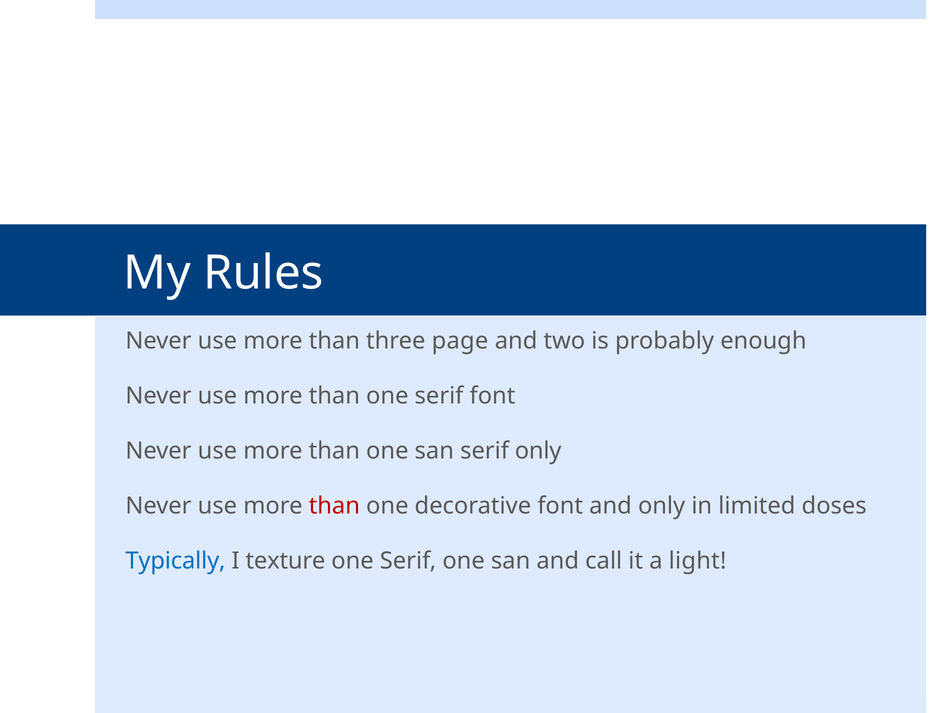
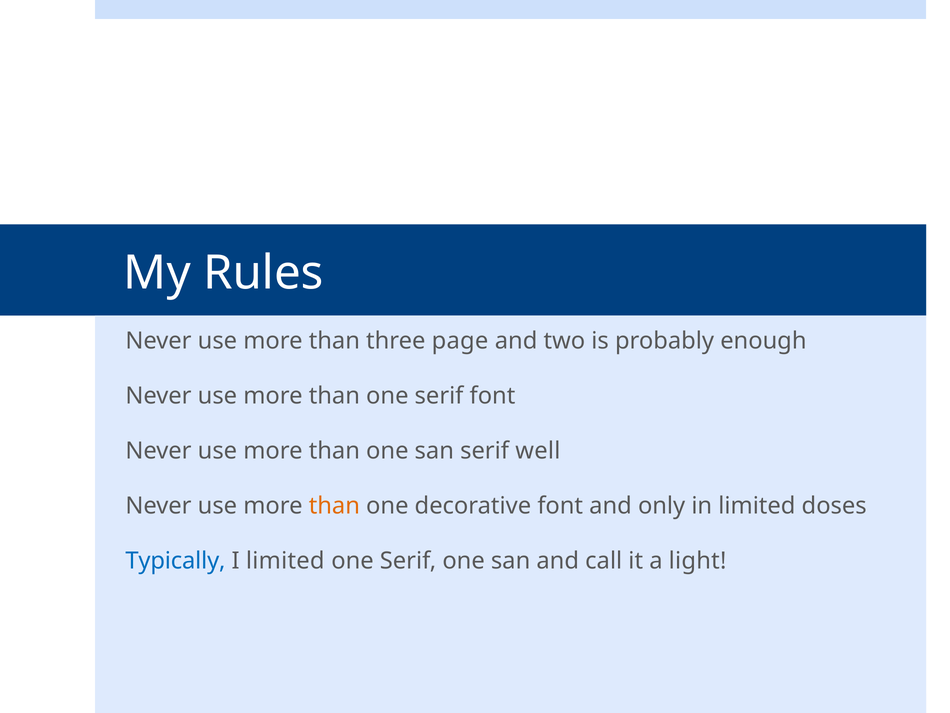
serif only: only -> well
than at (334, 505) colour: red -> orange
I texture: texture -> limited
